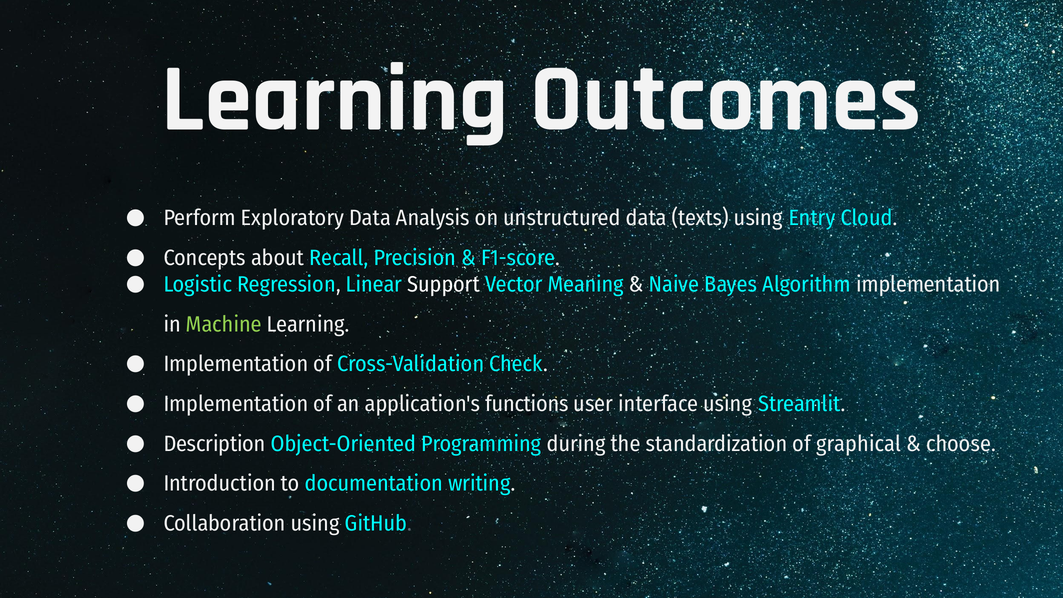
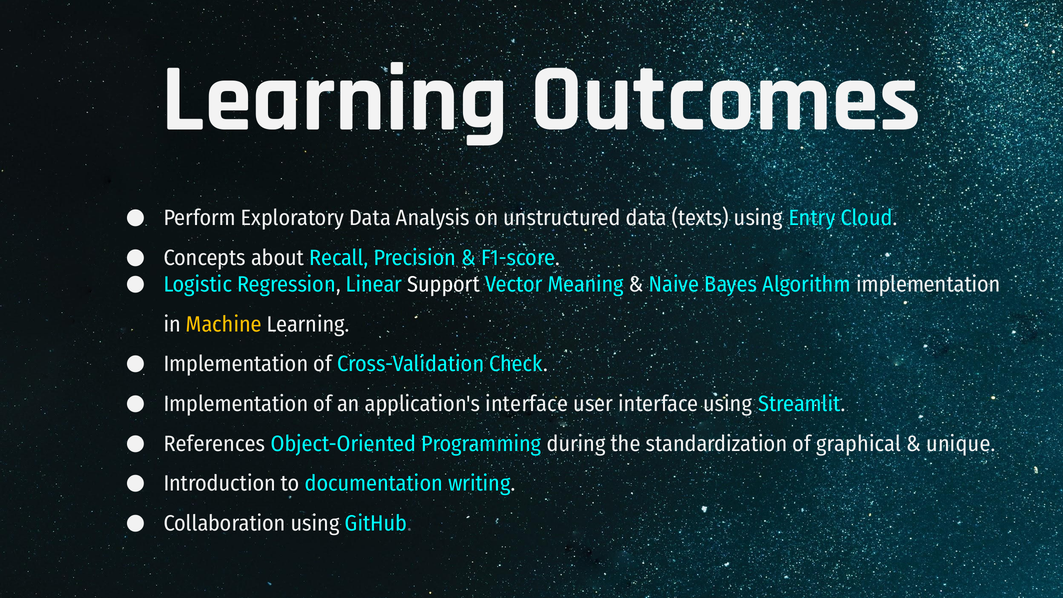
Machine colour: light green -> yellow
application's functions: functions -> interface
Description: Description -> References
choose: choose -> unique
